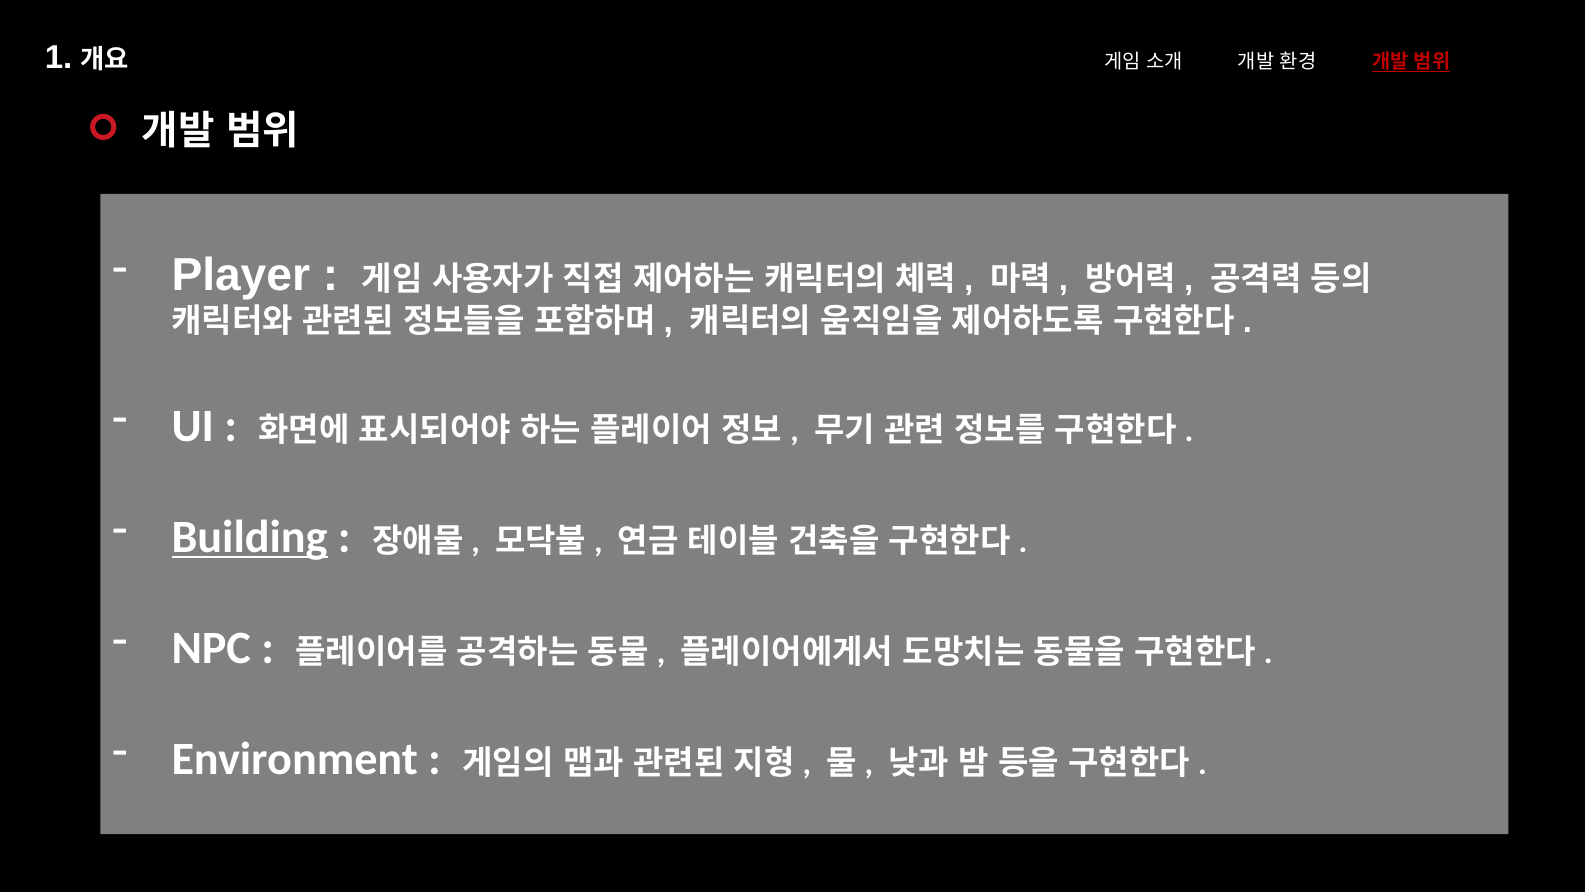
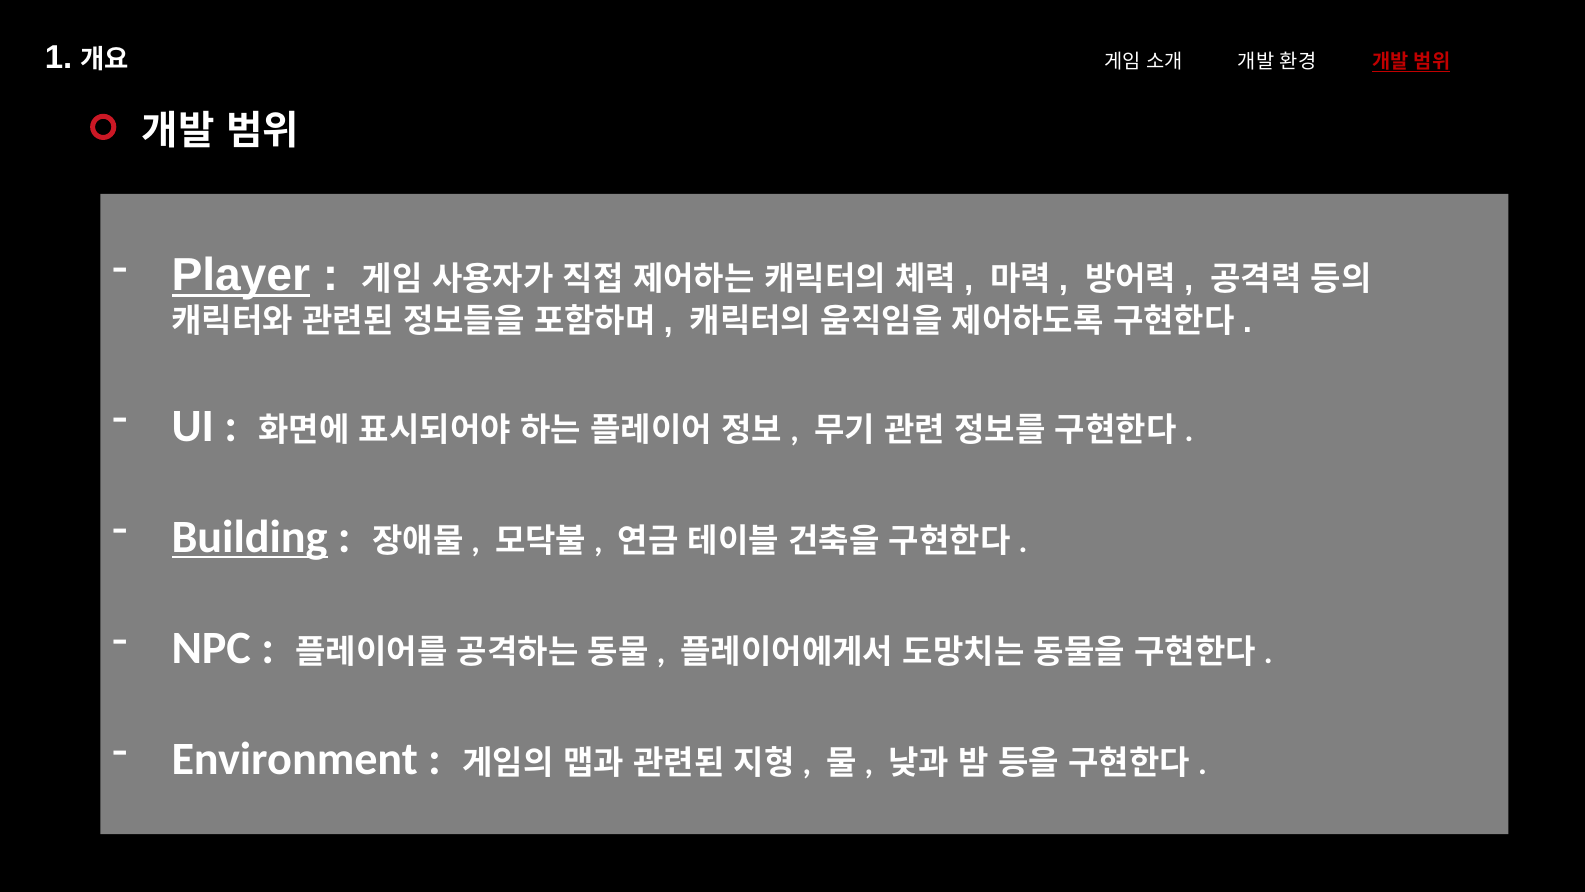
Player underline: none -> present
